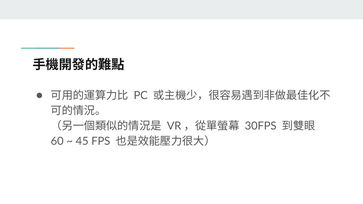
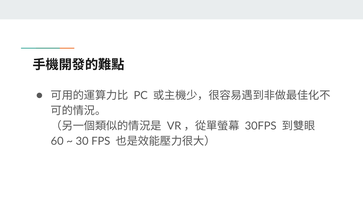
45: 45 -> 30
